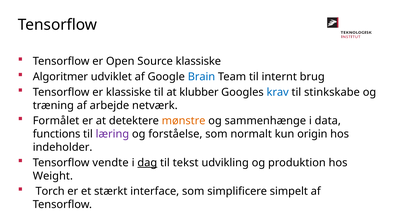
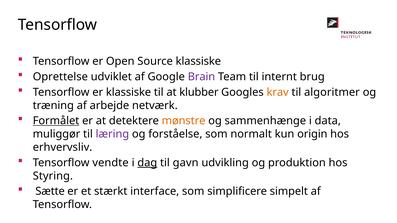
Algoritmer: Algoritmer -> Oprettelse
Brain colour: blue -> purple
krav colour: blue -> orange
stinkskabe: stinkskabe -> algoritmer
Formålet underline: none -> present
functions: functions -> muliggør
indeholder: indeholder -> erhvervsliv
tekst: tekst -> gavn
Weight: Weight -> Styring
Torch: Torch -> Sætte
